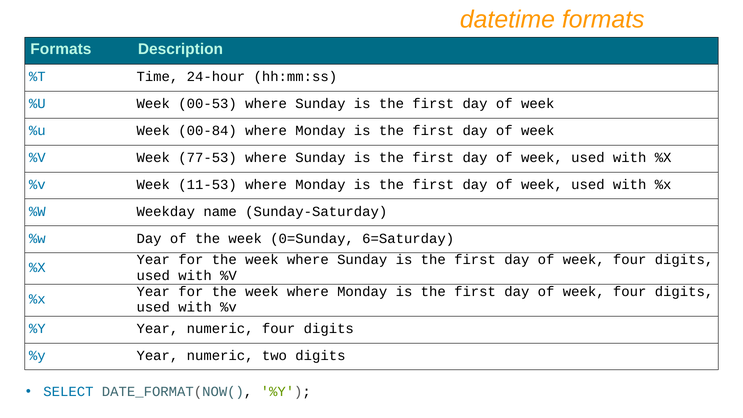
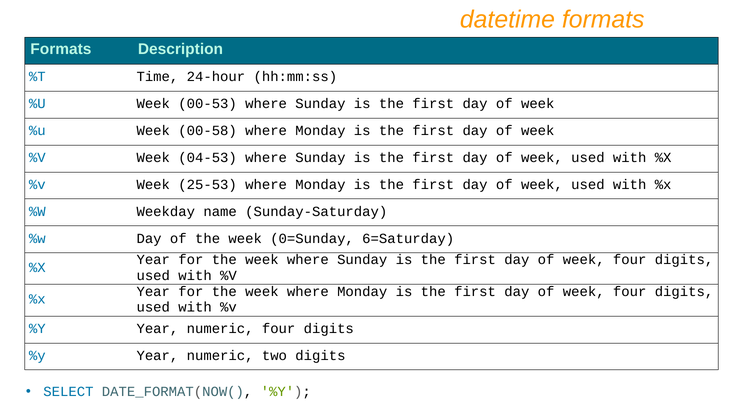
00-84: 00-84 -> 00-58
77-53: 77-53 -> 04-53
11-53: 11-53 -> 25-53
